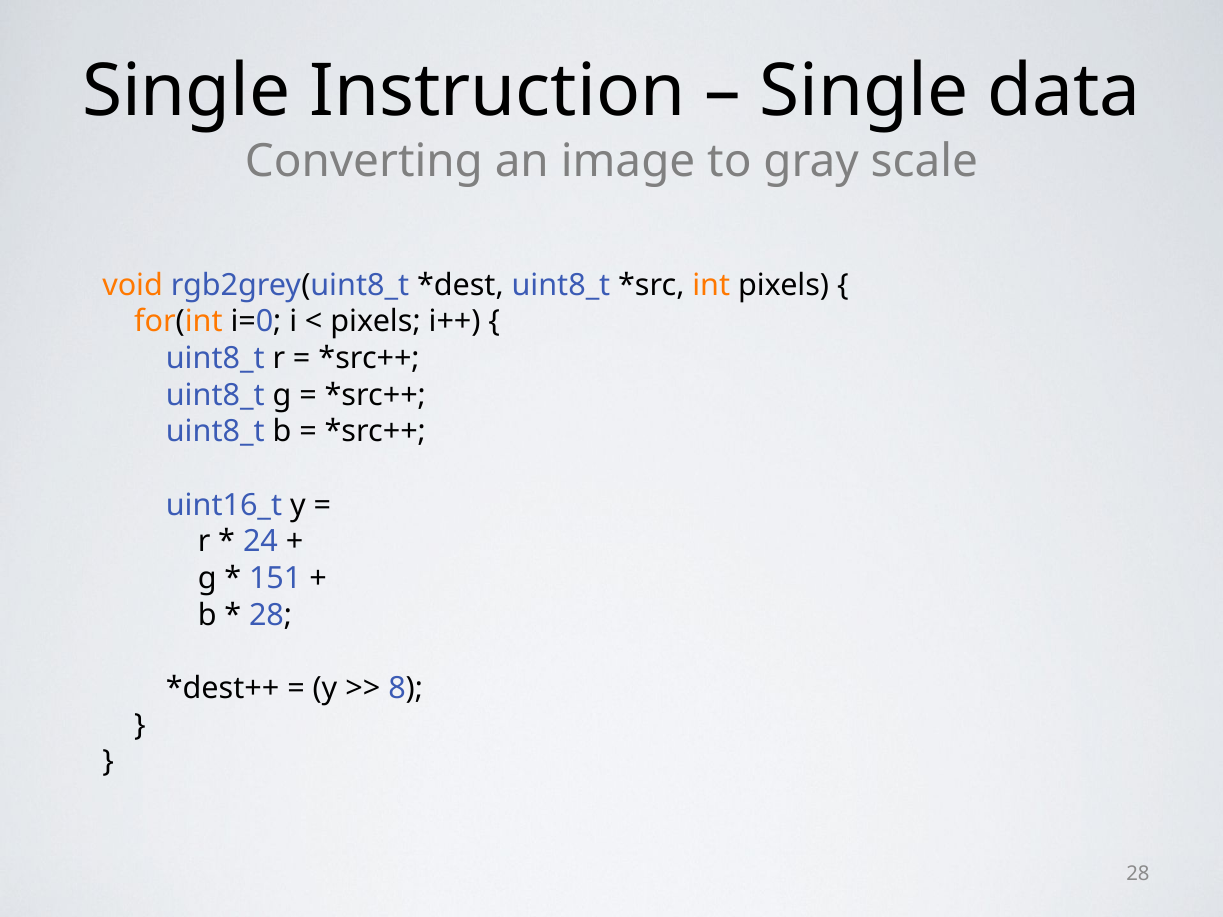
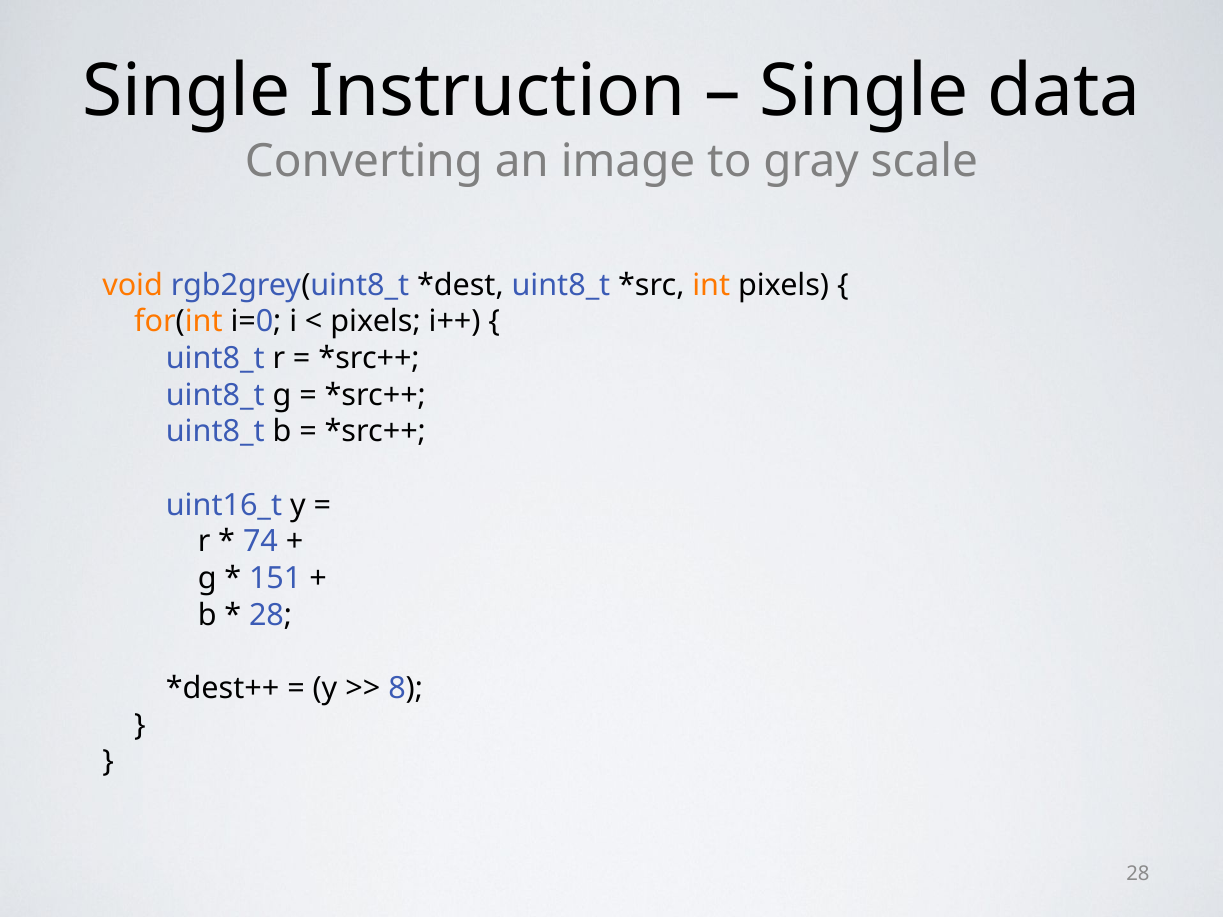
24: 24 -> 74
